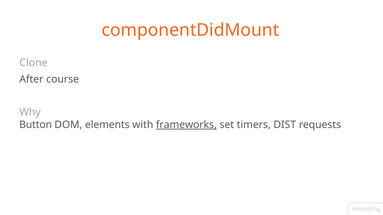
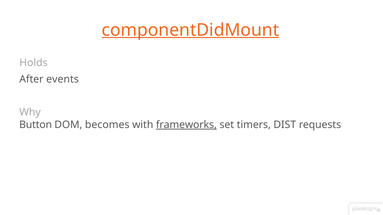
componentDidMount underline: none -> present
Clone: Clone -> Holds
course: course -> events
elements: elements -> becomes
